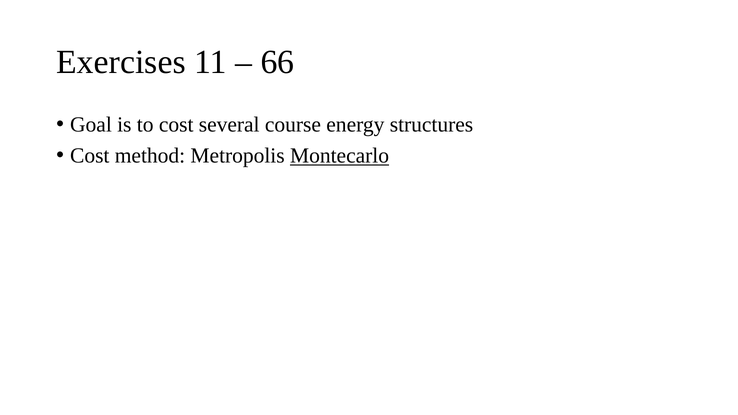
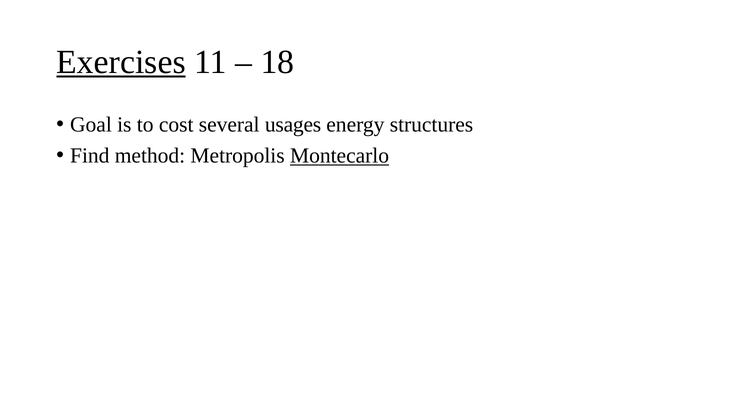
Exercises underline: none -> present
66: 66 -> 18
course: course -> usages
Cost at (90, 156): Cost -> Find
